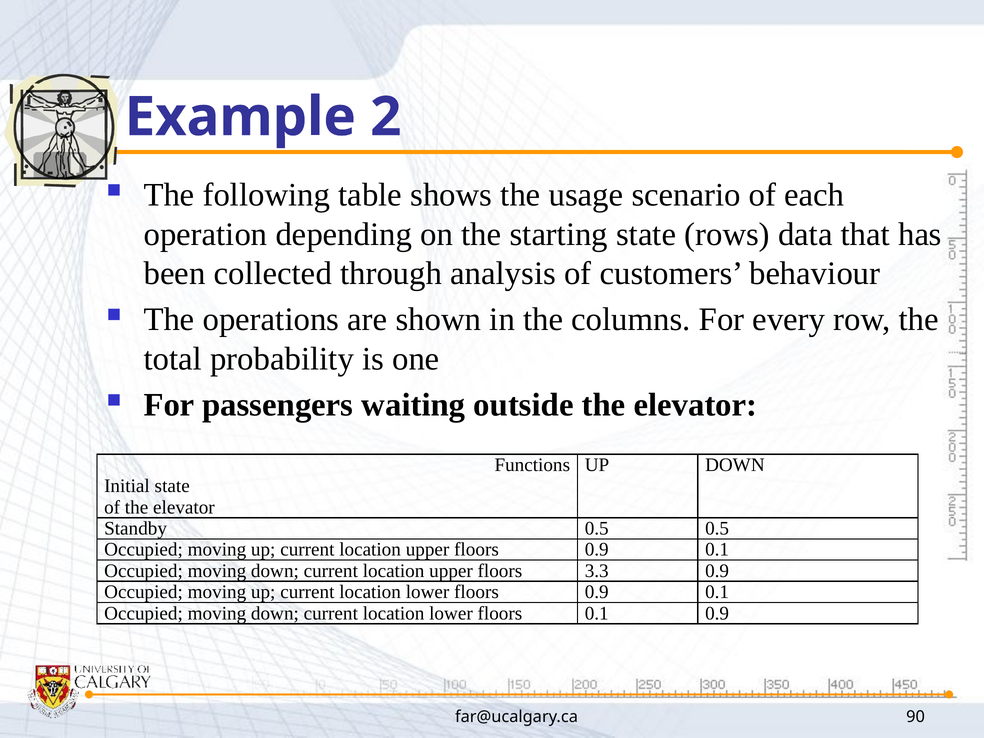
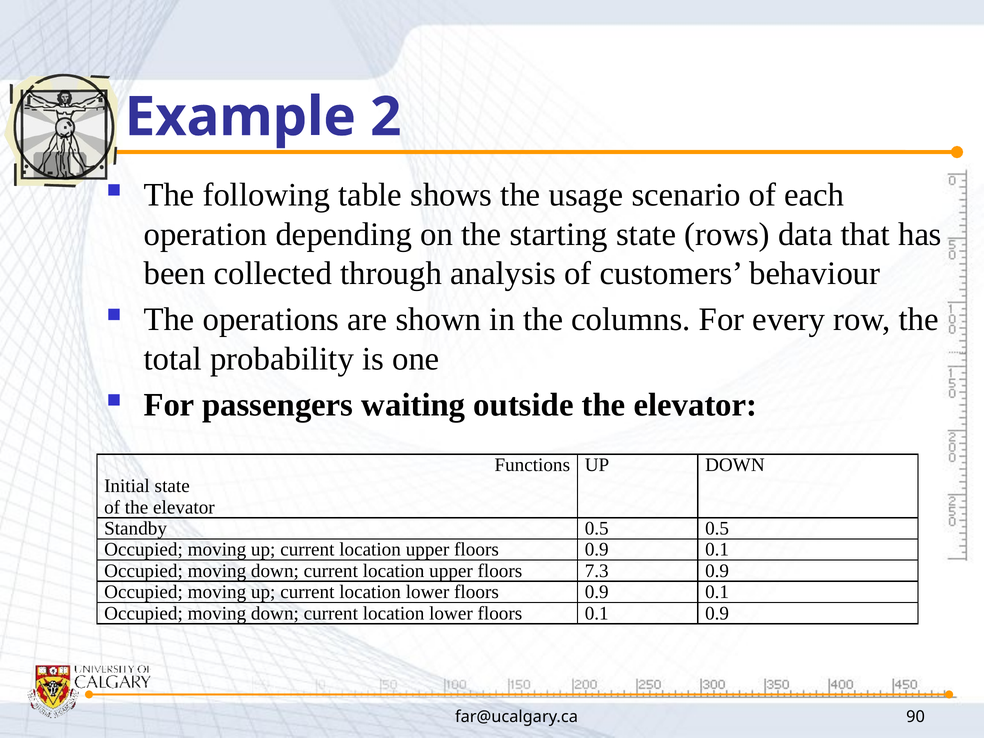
3.3: 3.3 -> 7.3
